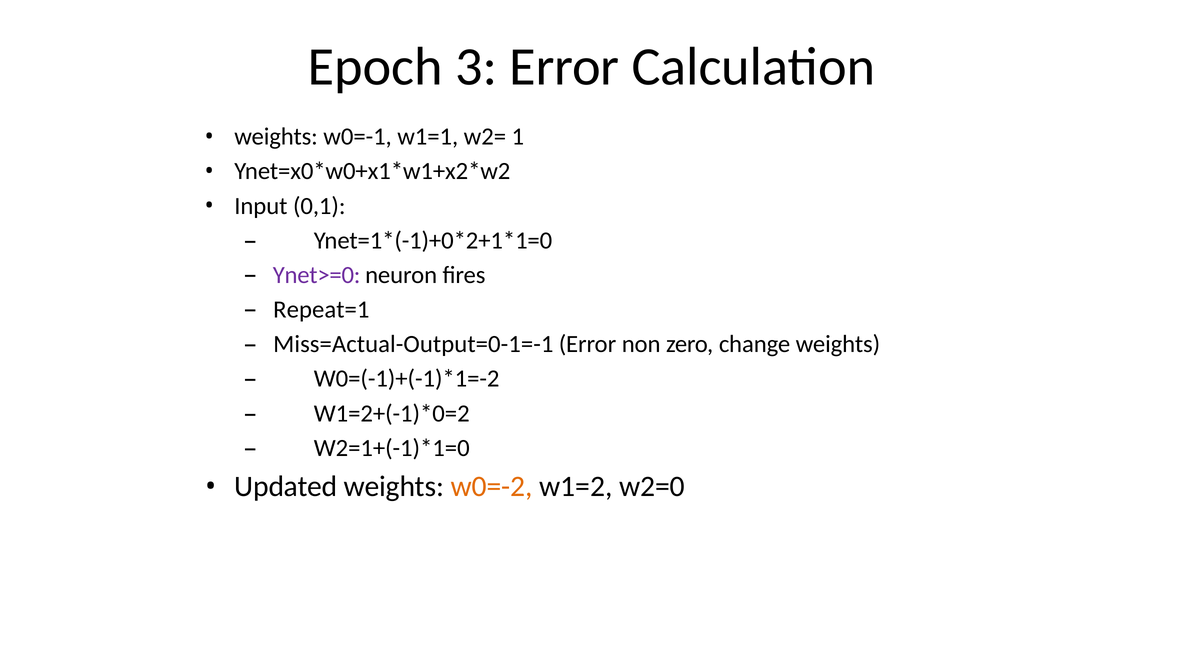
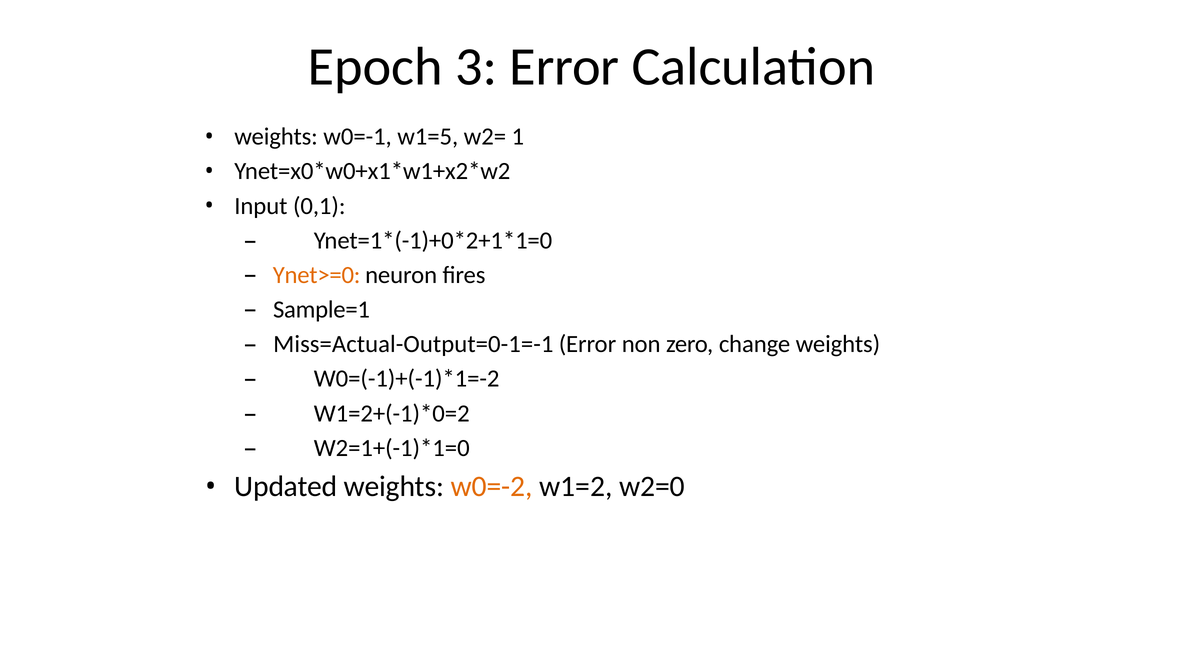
w1=1: w1=1 -> w1=5
Ynet>=0 colour: purple -> orange
Repeat=1: Repeat=1 -> Sample=1
